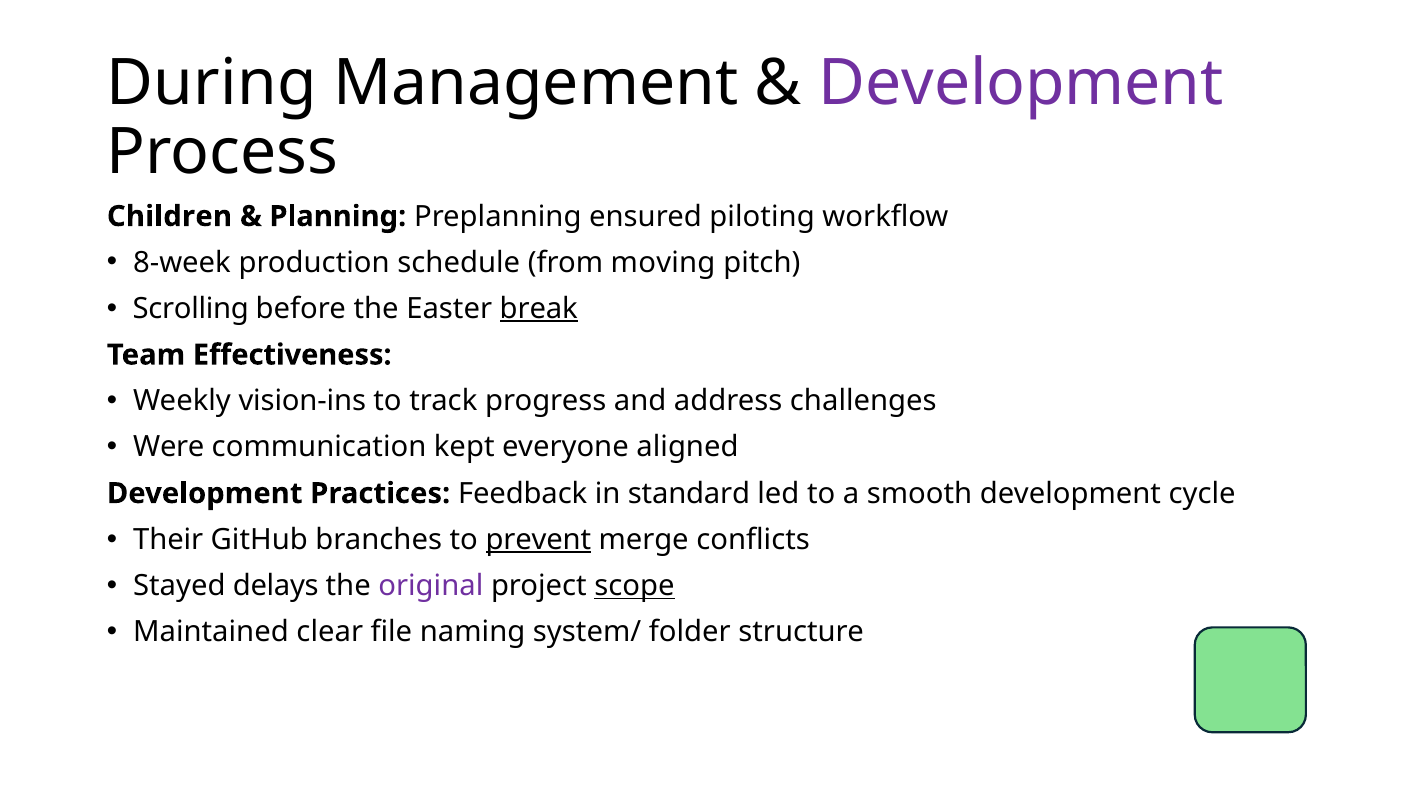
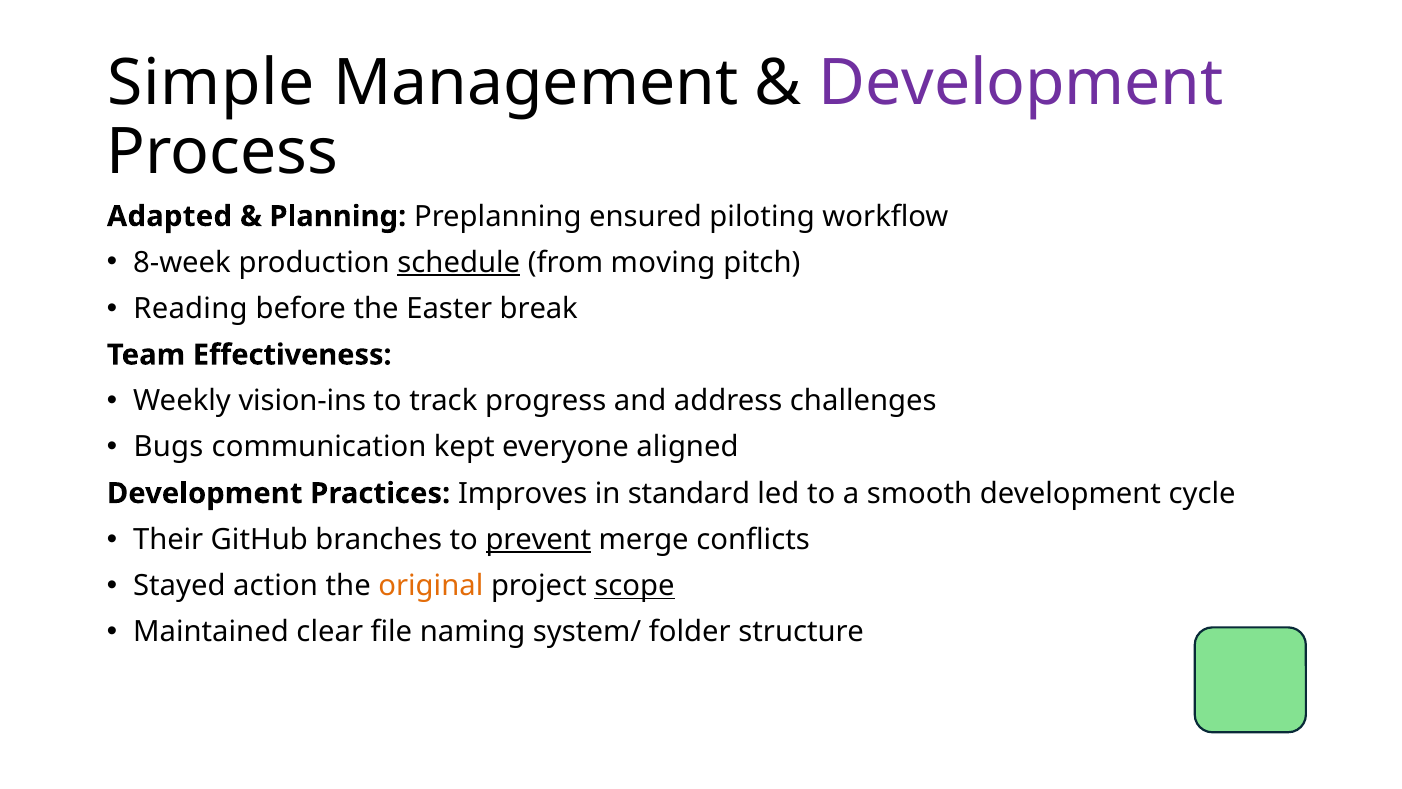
During: During -> Simple
Children: Children -> Adapted
schedule underline: none -> present
Scrolling: Scrolling -> Reading
break underline: present -> none
Were: Were -> Bugs
Feedback: Feedback -> Improves
delays: delays -> action
original colour: purple -> orange
